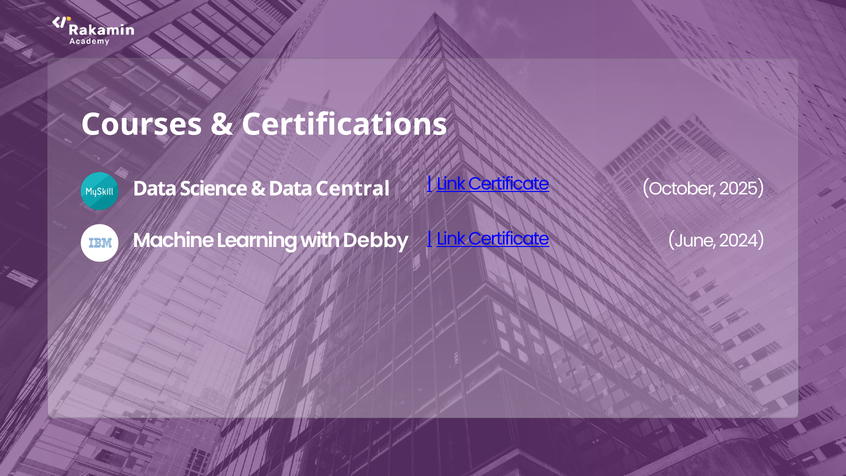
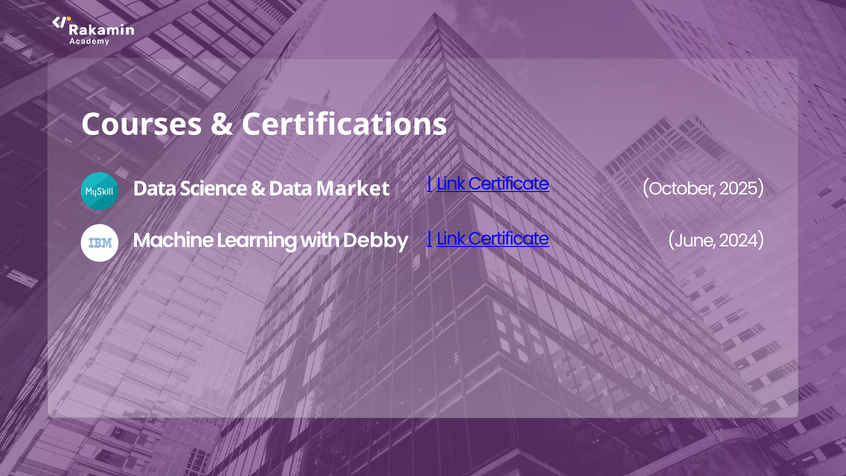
Central: Central -> Market
